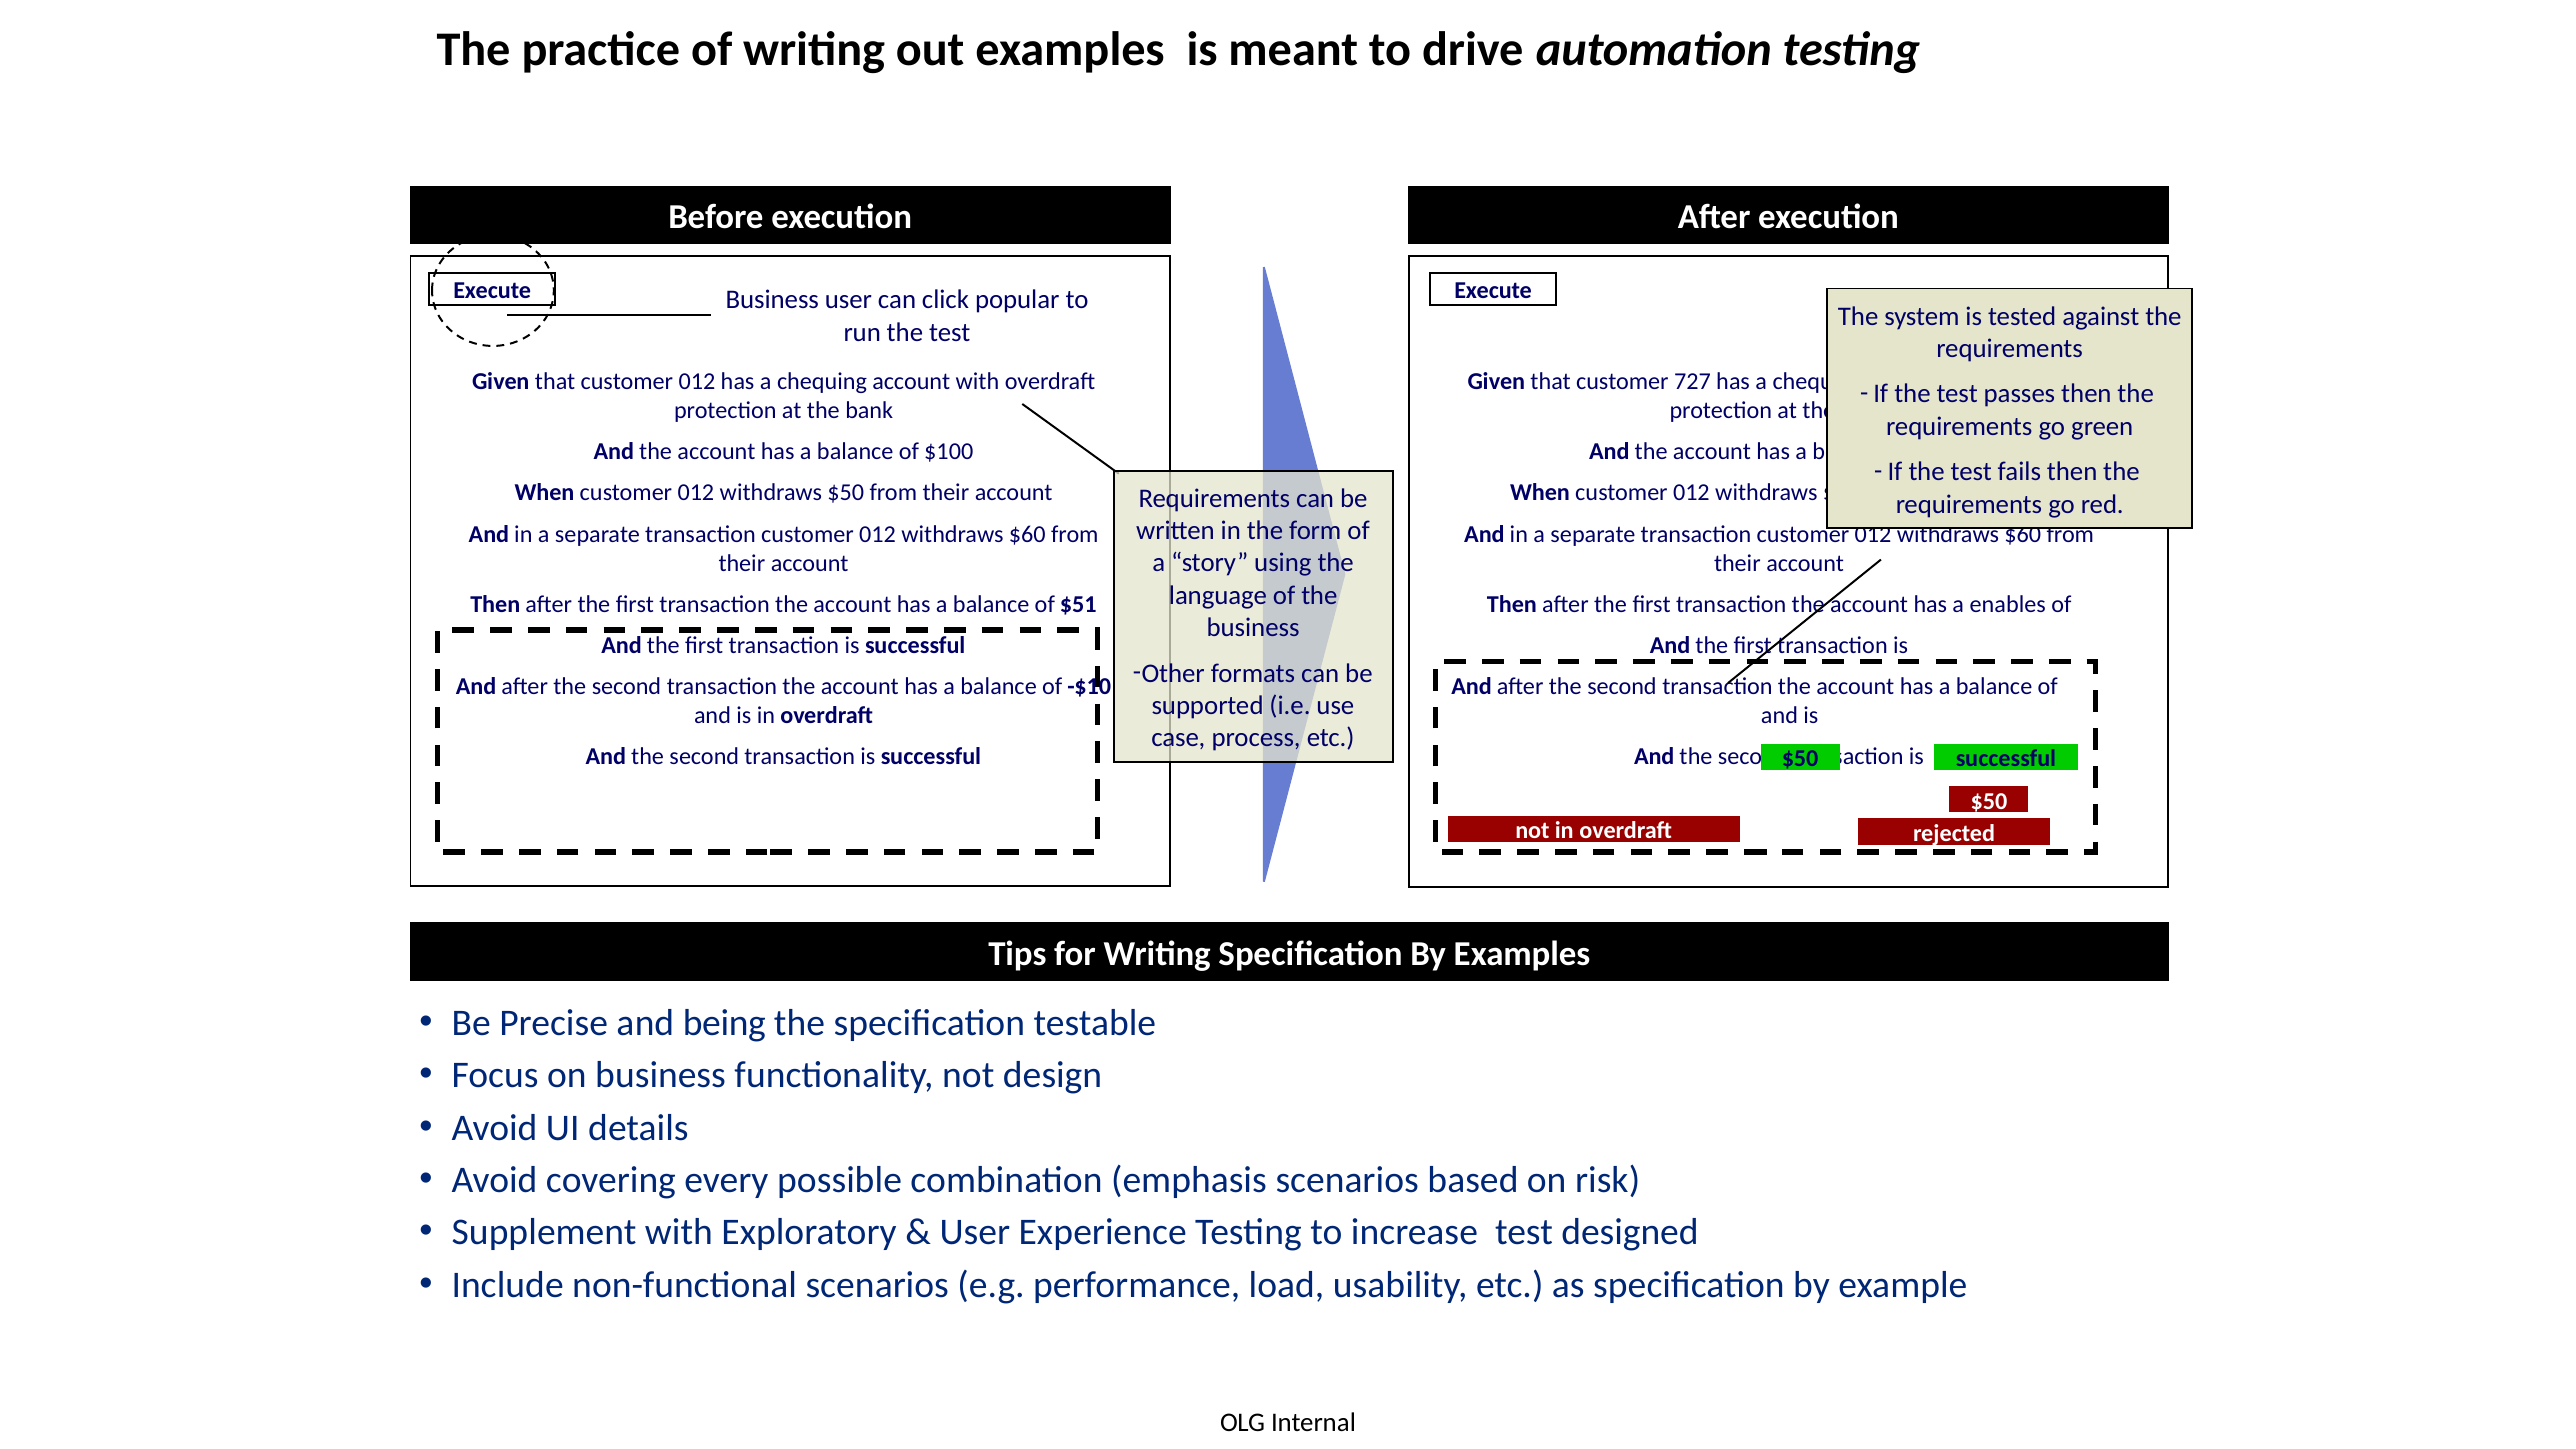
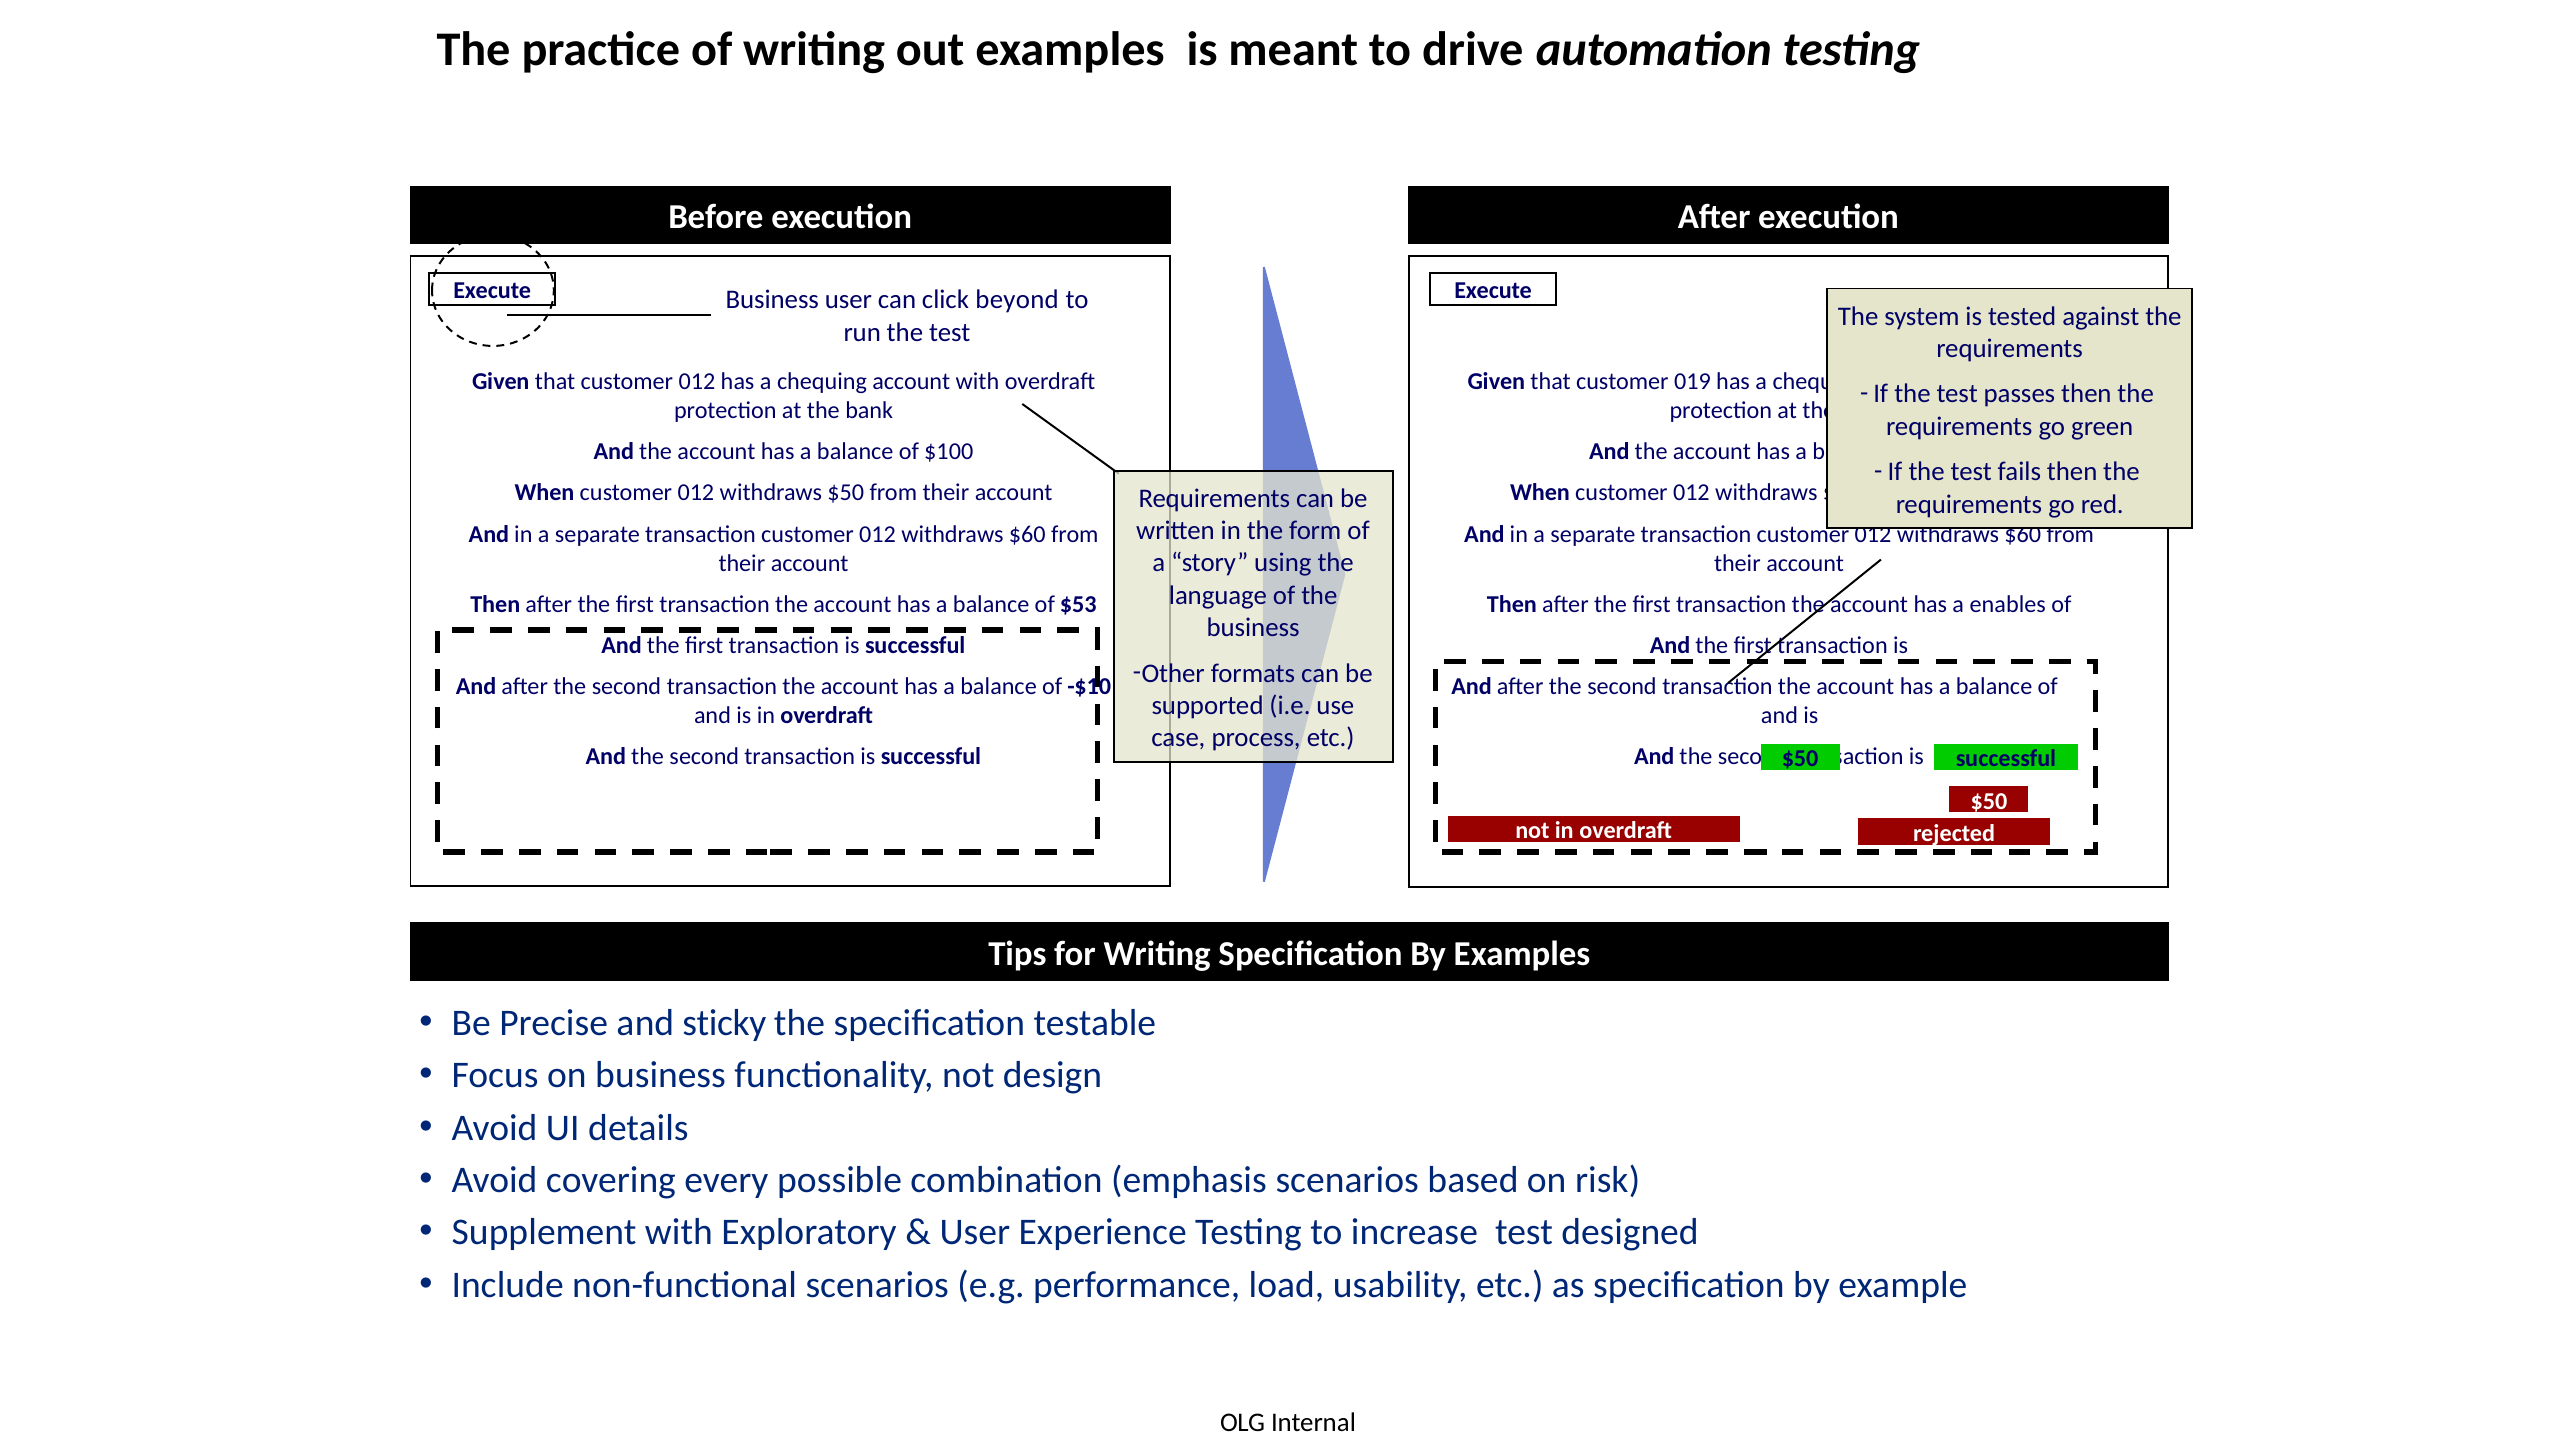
popular: popular -> beyond
727: 727 -> 019
$51: $51 -> $53
being: being -> sticky
